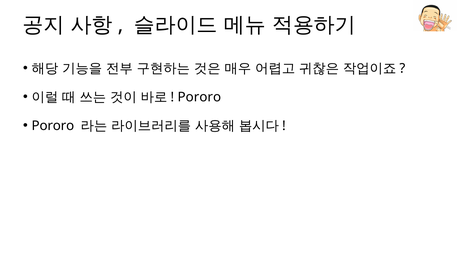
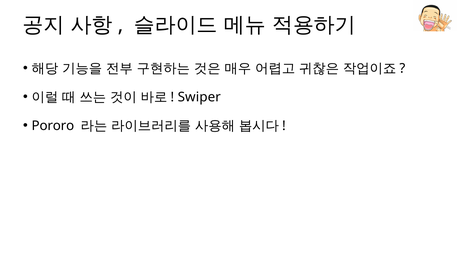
Pororo at (199, 97): Pororo -> Swiper
